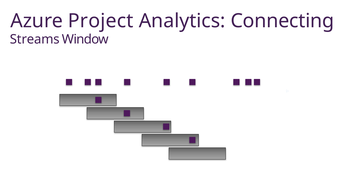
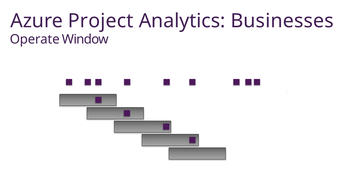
Connecting: Connecting -> Businesses
Streams: Streams -> Operate
